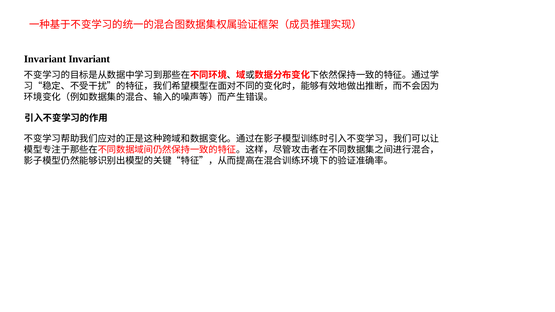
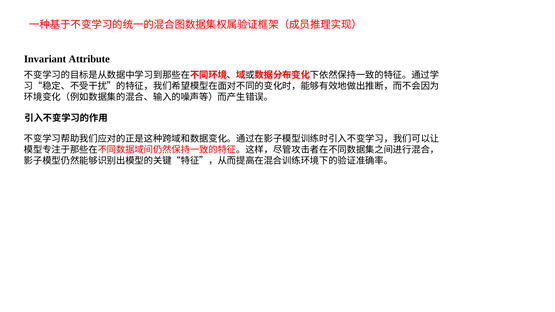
Invariant Invariant: Invariant -> Attribute
